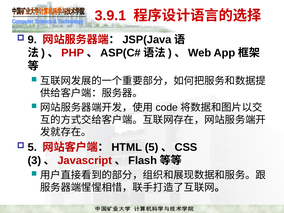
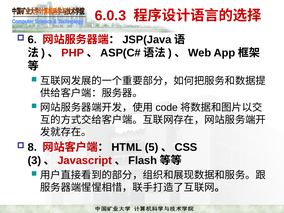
3.9.1: 3.9.1 -> 6.0.3
9: 9 -> 6
5 at (32, 147): 5 -> 8
